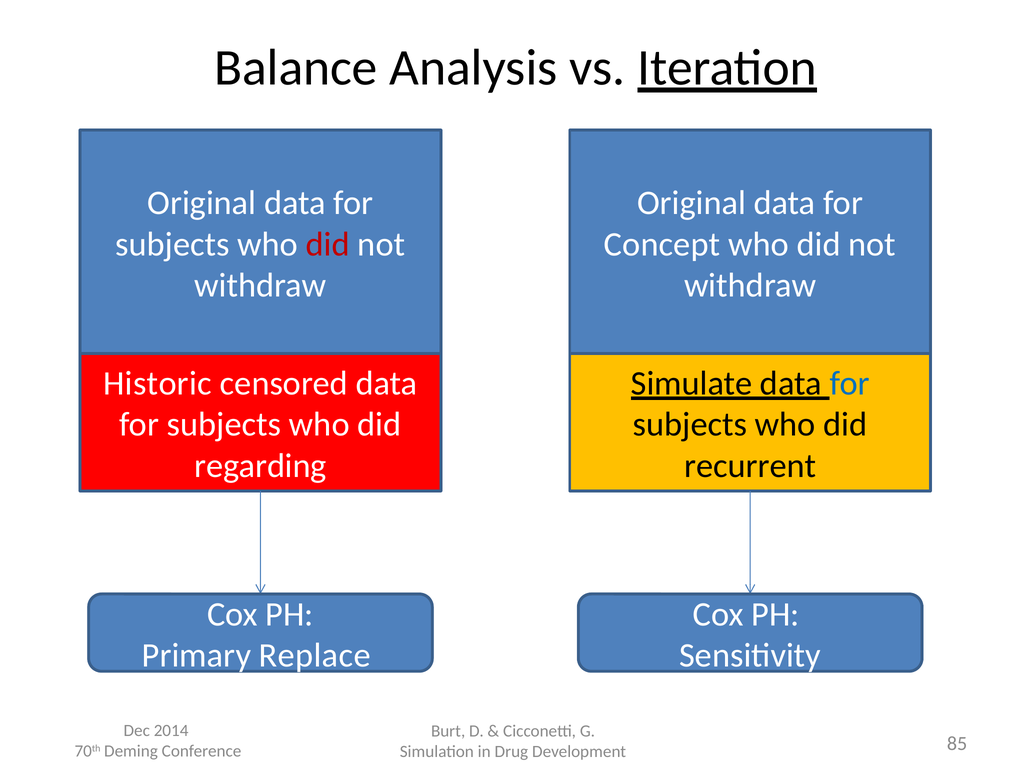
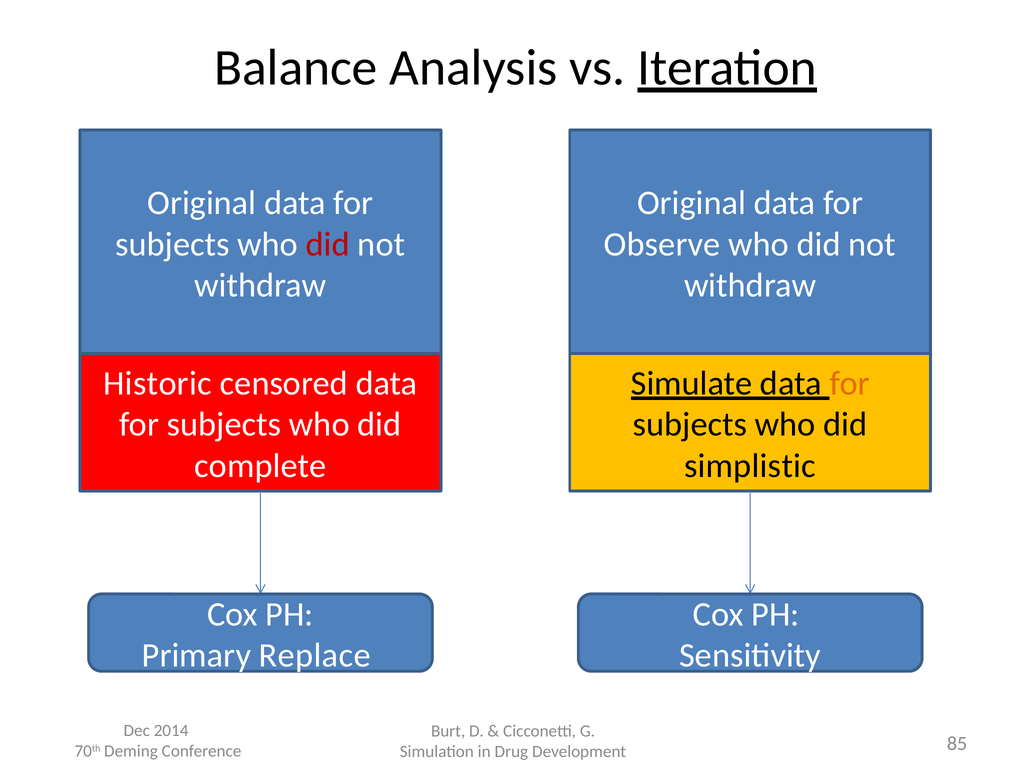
Concept: Concept -> Observe
for at (850, 384) colour: blue -> orange
regarding: regarding -> complete
recurrent: recurrent -> simplistic
